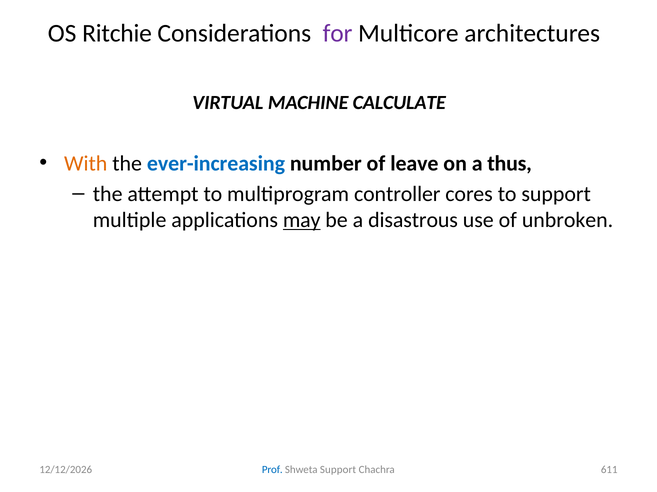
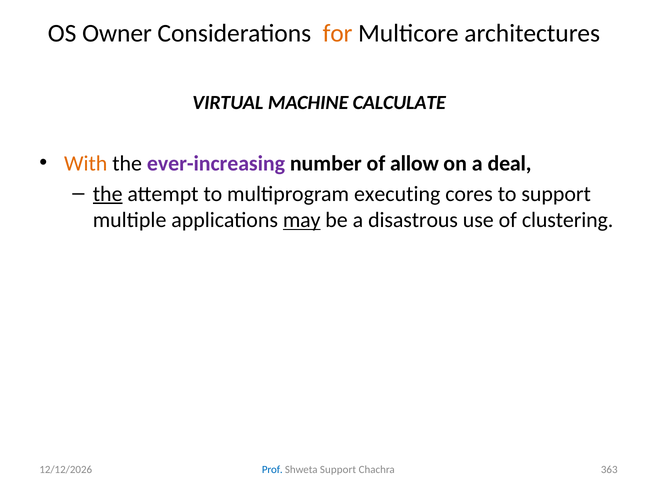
Ritchie: Ritchie -> Owner
for colour: purple -> orange
ever-increasing colour: blue -> purple
leave: leave -> allow
thus: thus -> deal
the at (108, 194) underline: none -> present
controller: controller -> executing
unbroken: unbroken -> clustering
611: 611 -> 363
